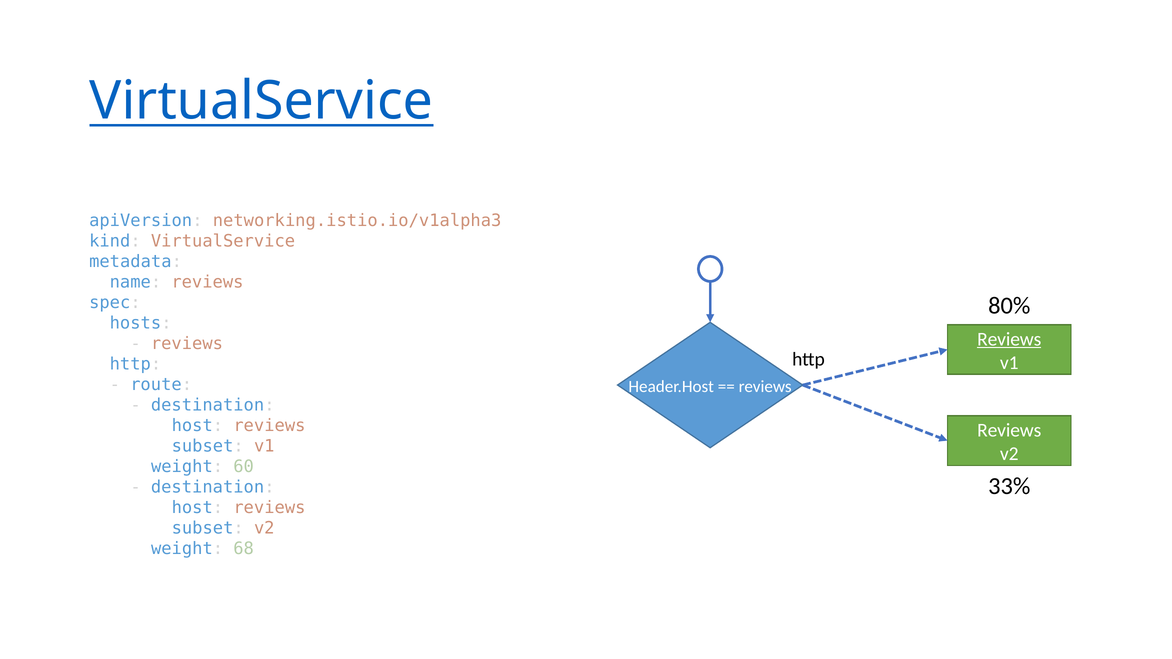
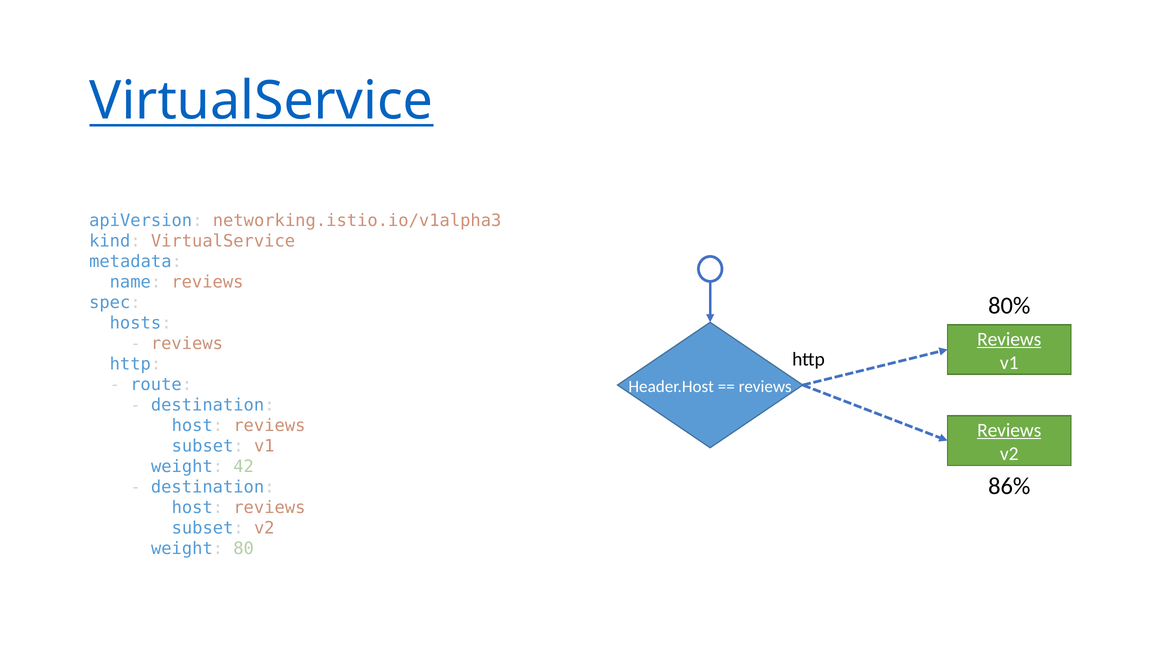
Reviews at (1009, 430) underline: none -> present
60: 60 -> 42
33%: 33% -> 86%
68: 68 -> 80
